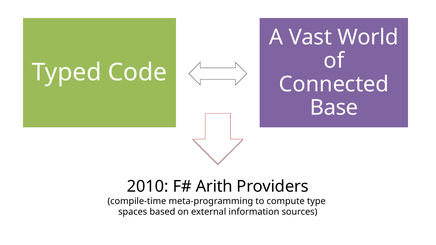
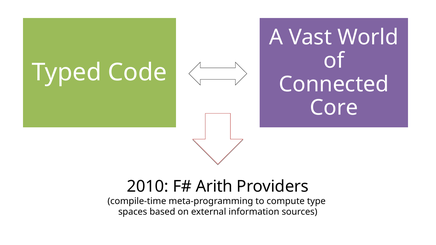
Base: Base -> Core
